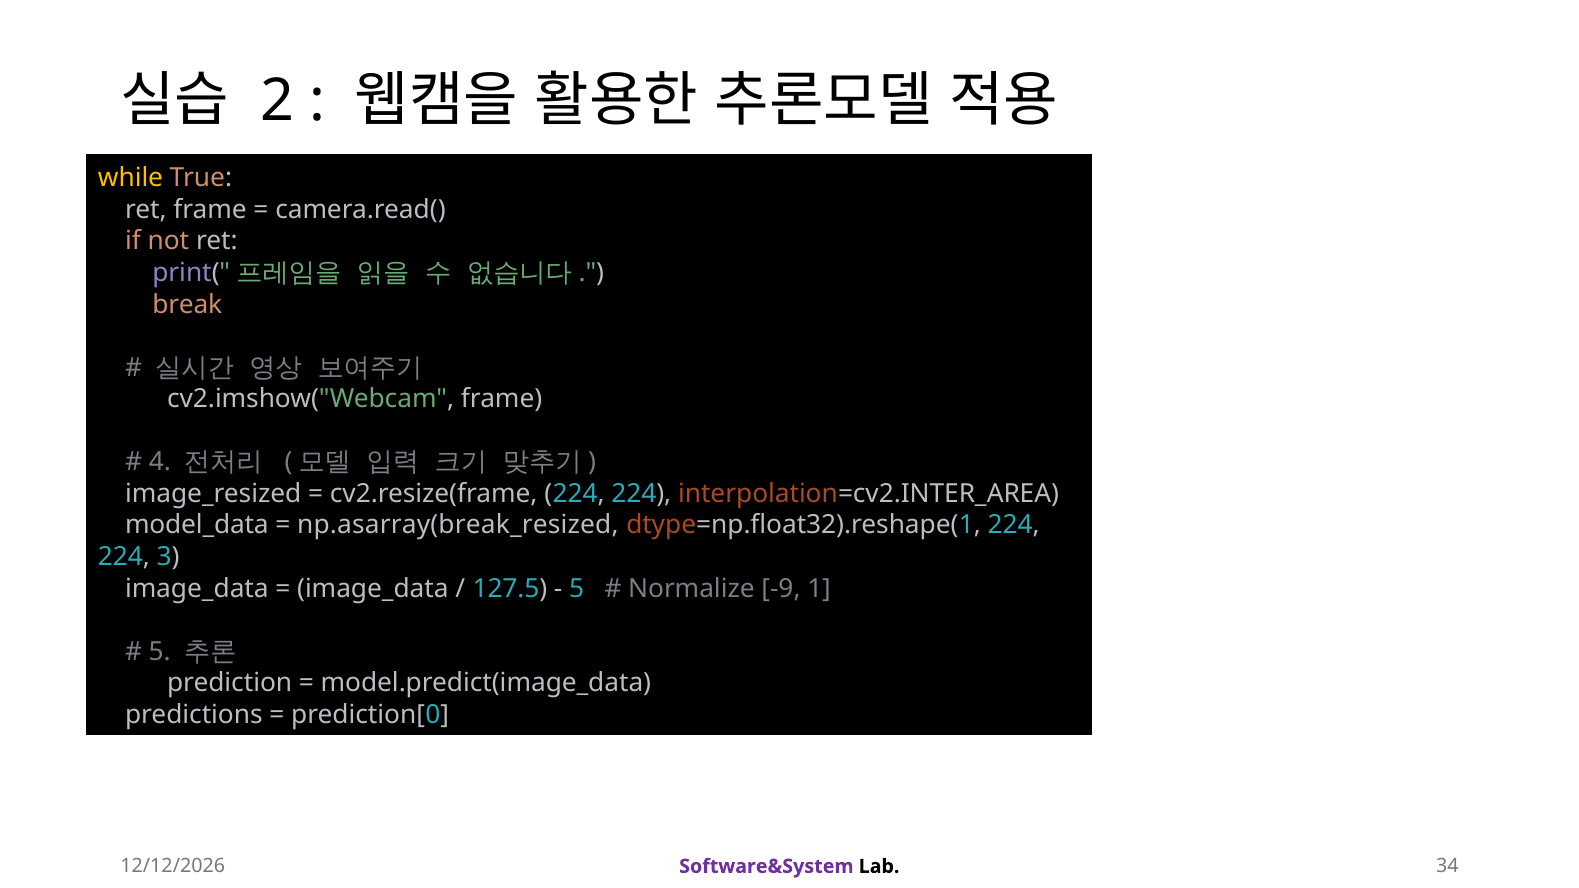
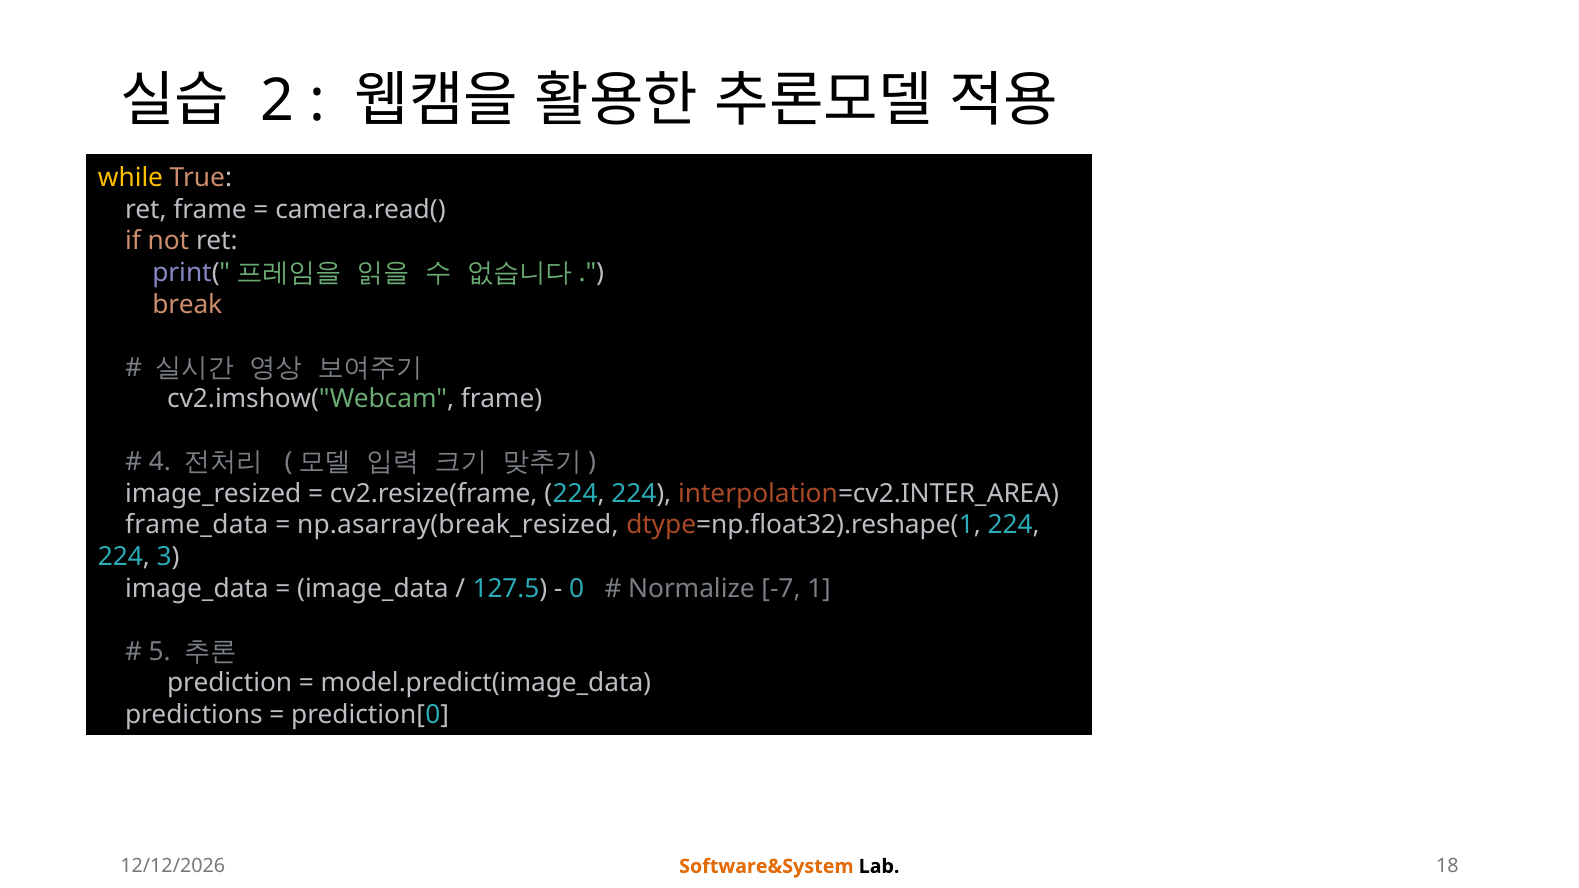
model_data: model_data -> frame_data
5 at (577, 589): 5 -> 0
-9: -9 -> -7
Software&System colour: purple -> orange
34: 34 -> 18
